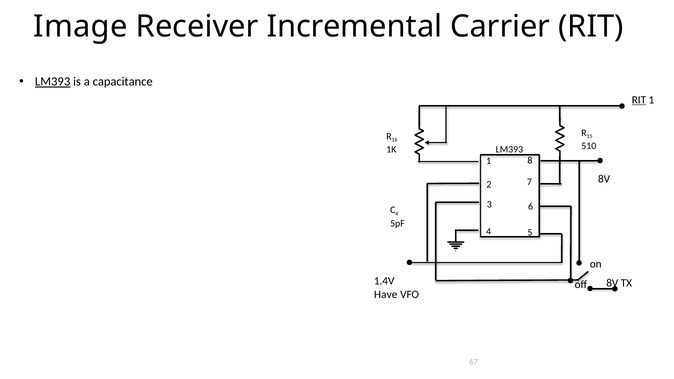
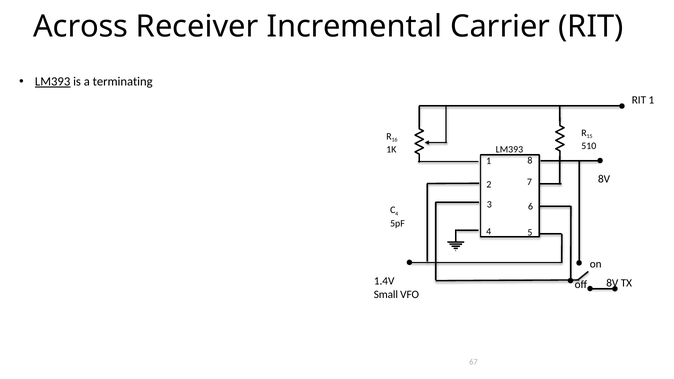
Image: Image -> Across
capacitance: capacitance -> terminating
RIT at (639, 100) underline: present -> none
Have: Have -> Small
